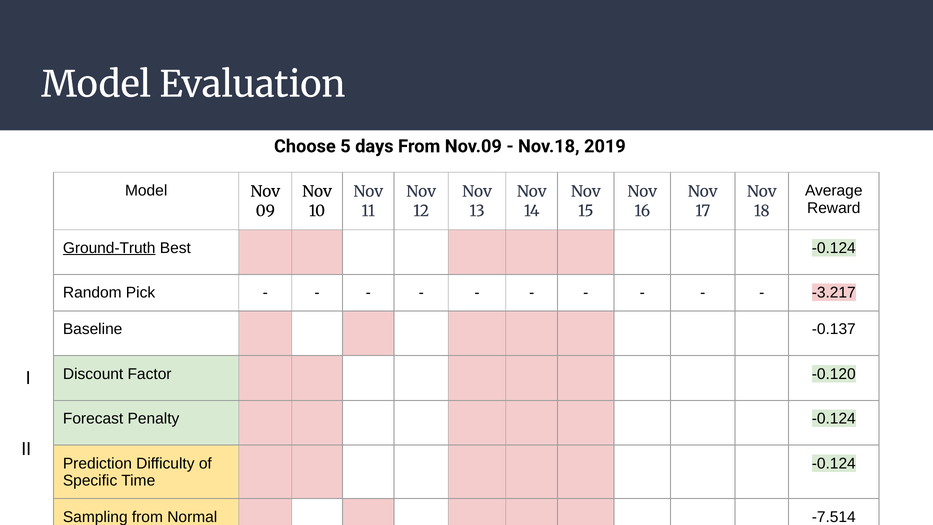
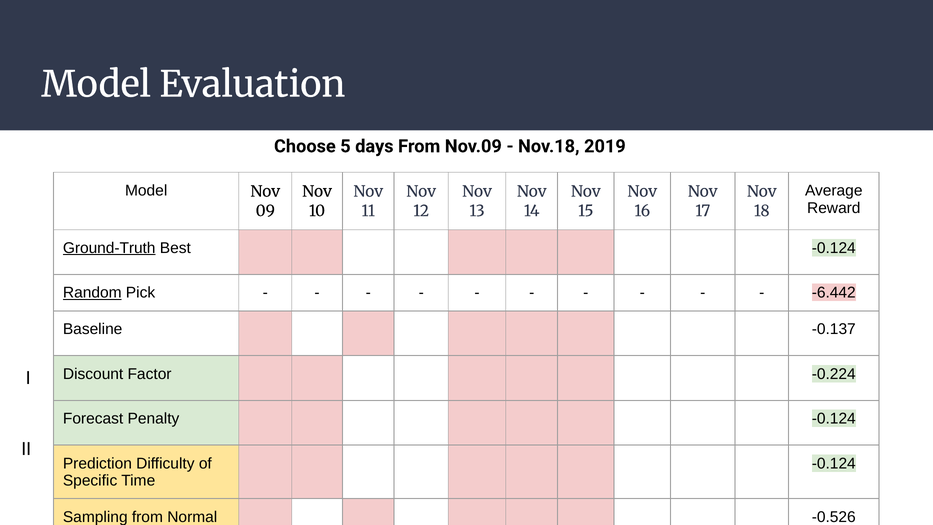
Random underline: none -> present
-3.217: -3.217 -> -6.442
-0.120: -0.120 -> -0.224
-7.514: -7.514 -> -0.526
